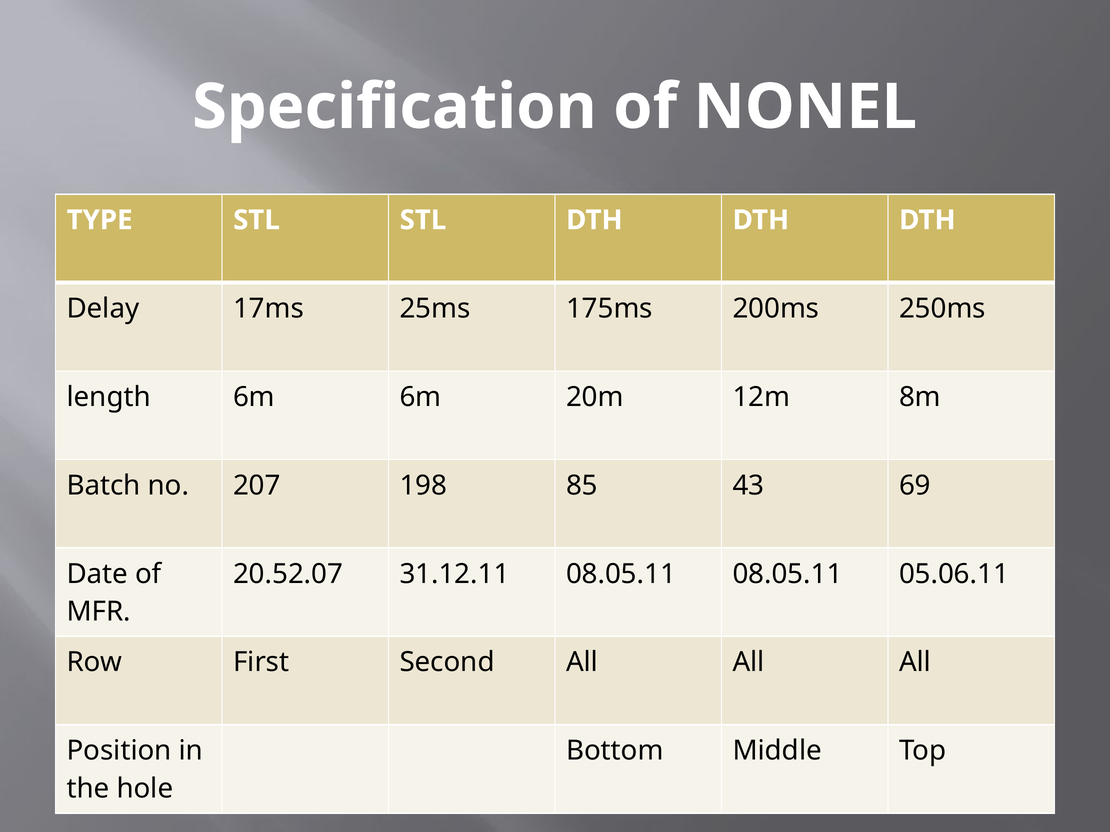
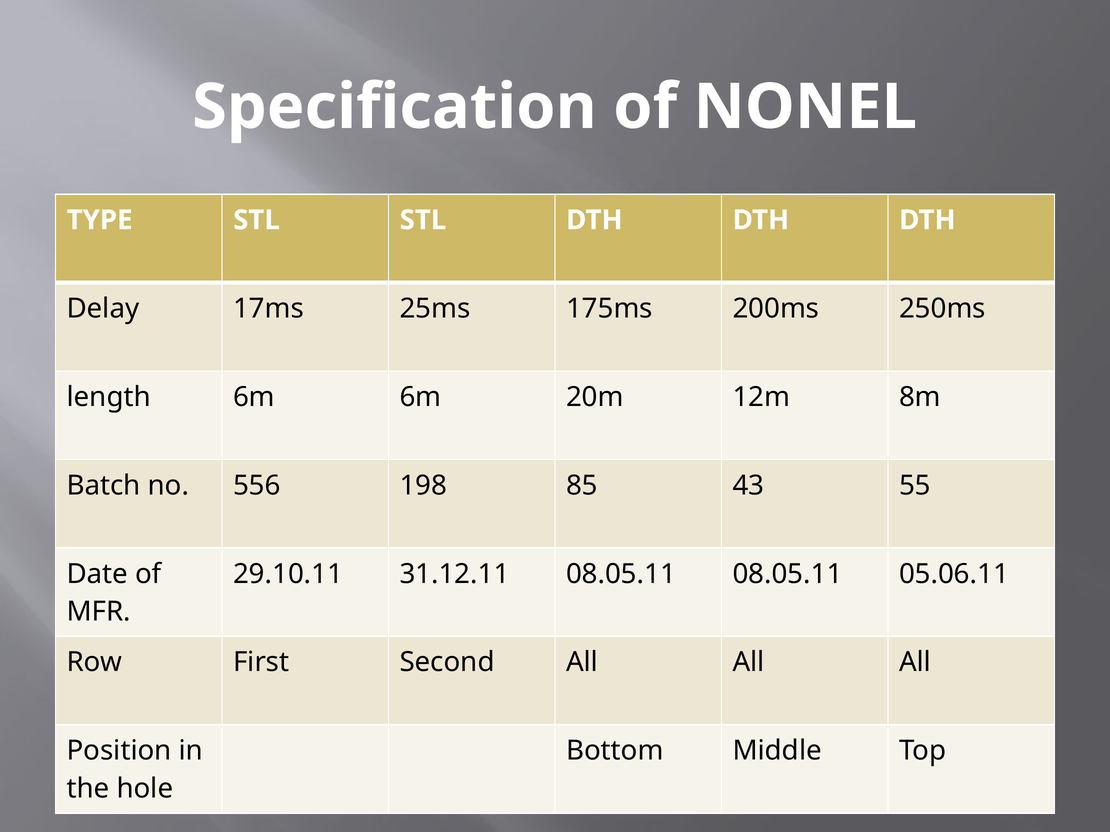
207: 207 -> 556
69: 69 -> 55
20.52.07: 20.52.07 -> 29.10.11
